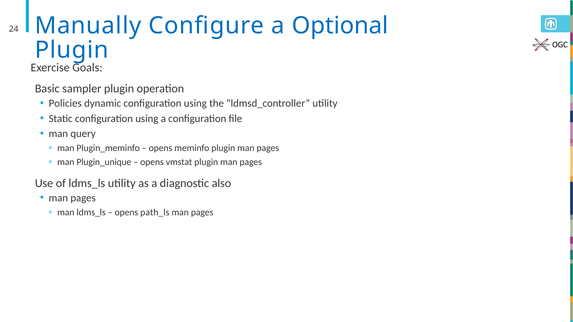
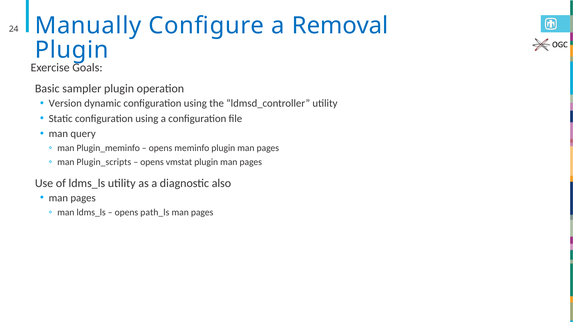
Optional: Optional -> Removal
Policies: Policies -> Version
Plugin_unique: Plugin_unique -> Plugin_scripts
